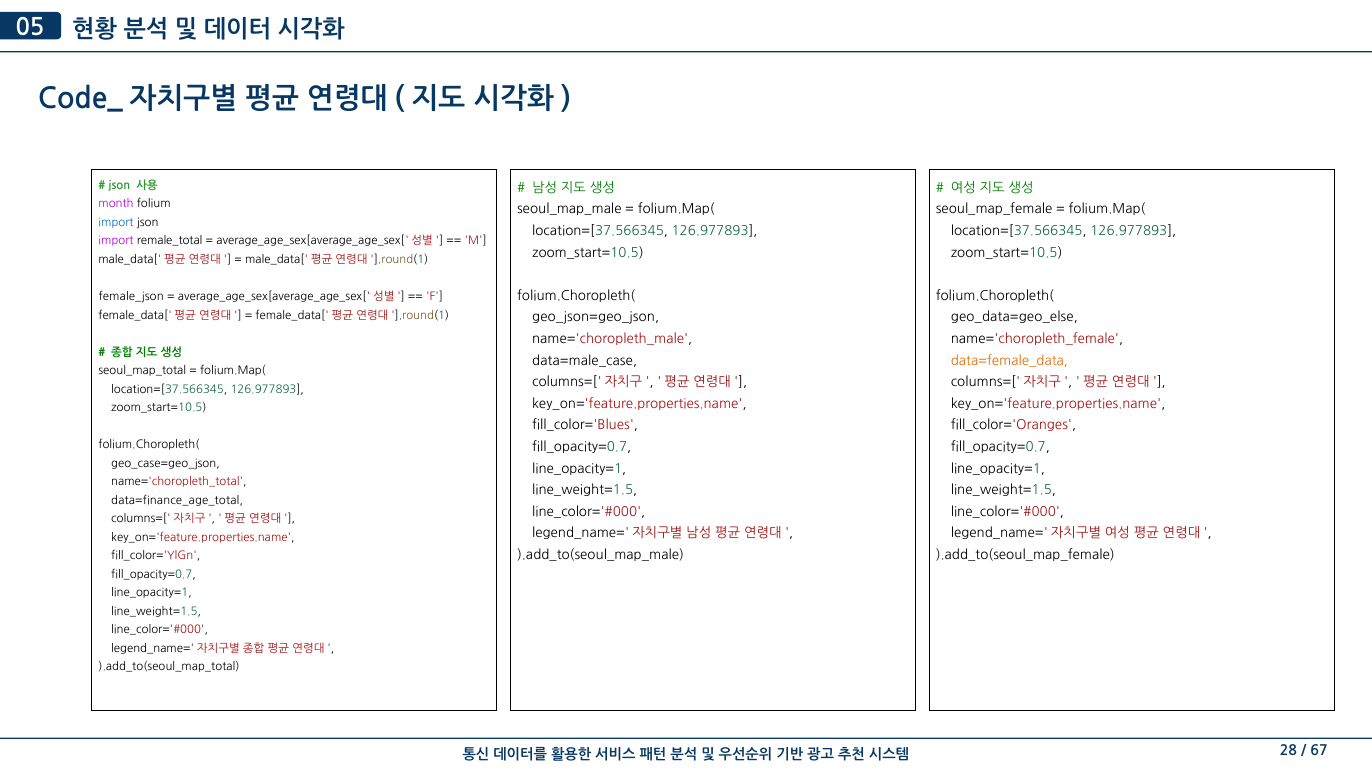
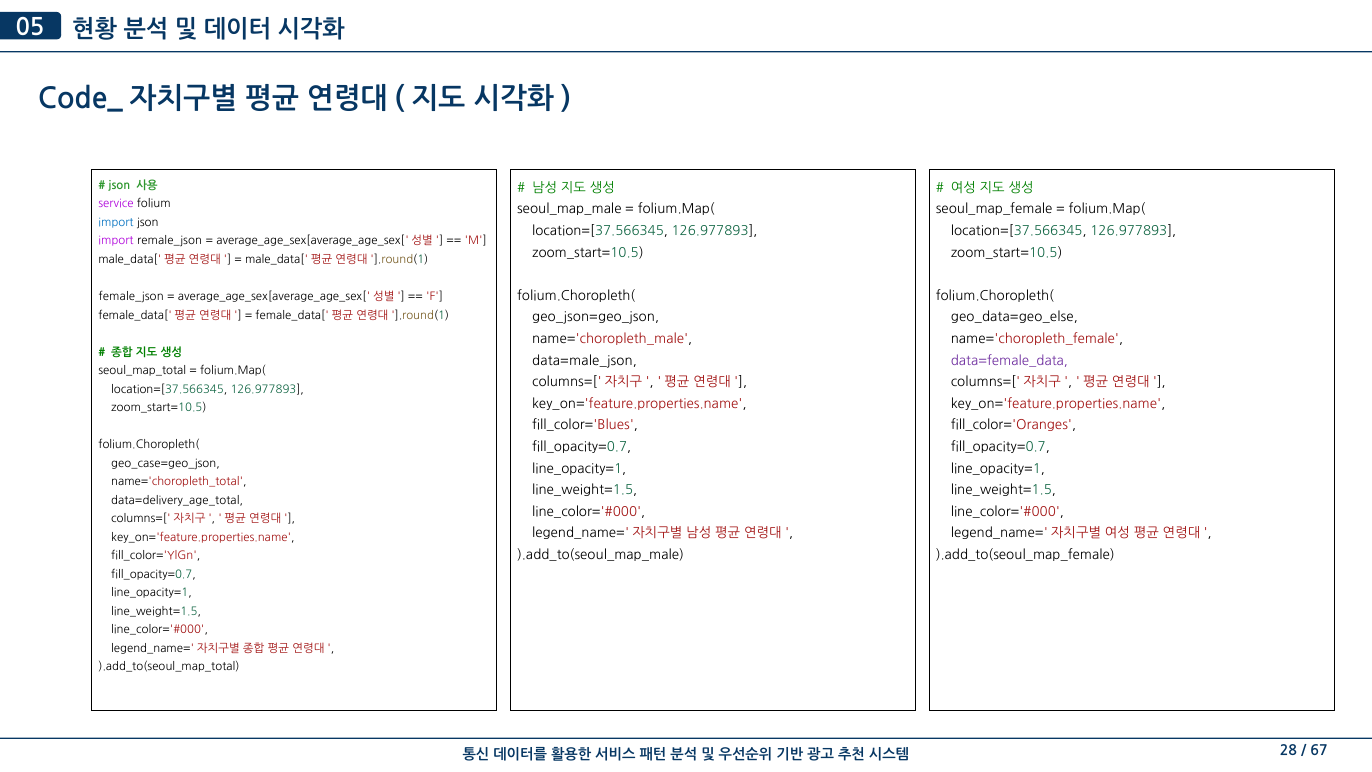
month: month -> service
remale_total: remale_total -> remale_json
data=male_case: data=male_case -> data=male_json
data=female_data colour: orange -> purple
data=finance_age_total: data=finance_age_total -> data=delivery_age_total
